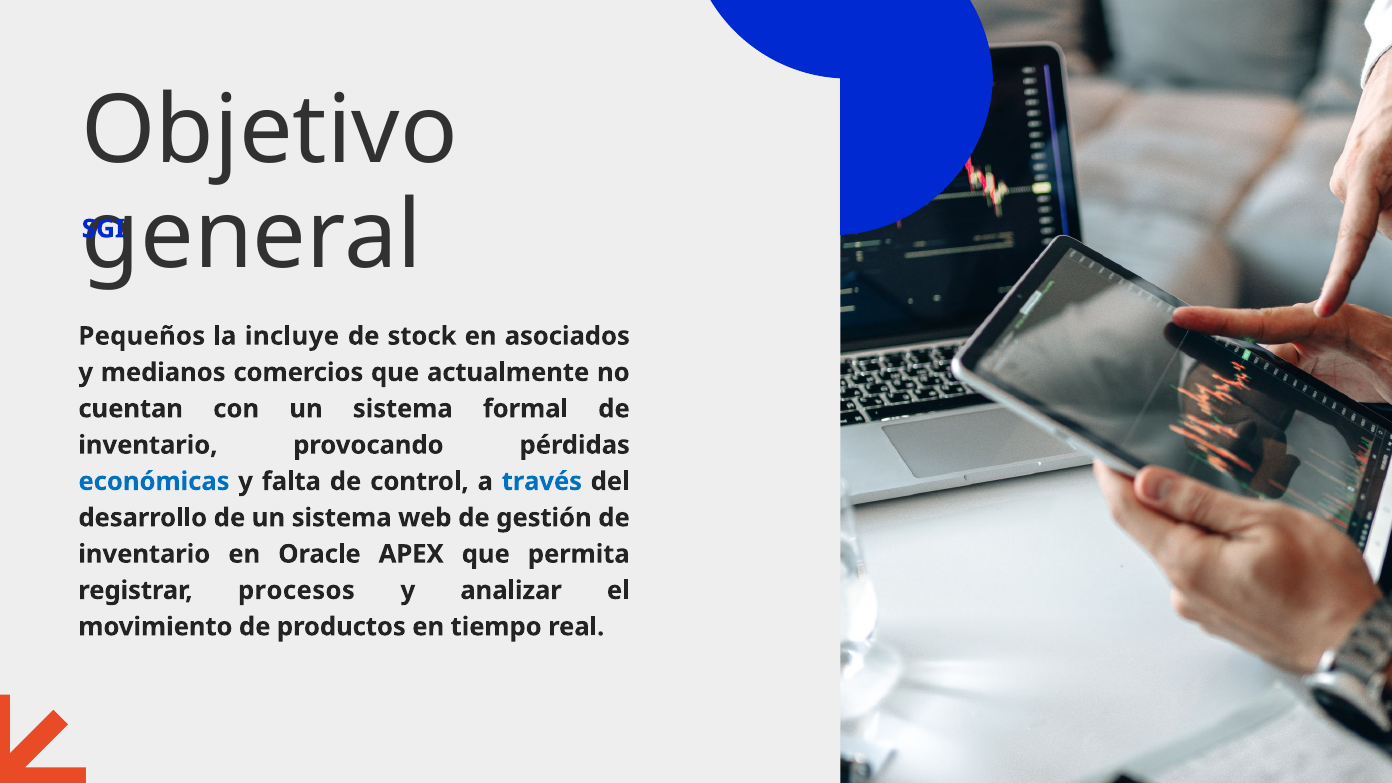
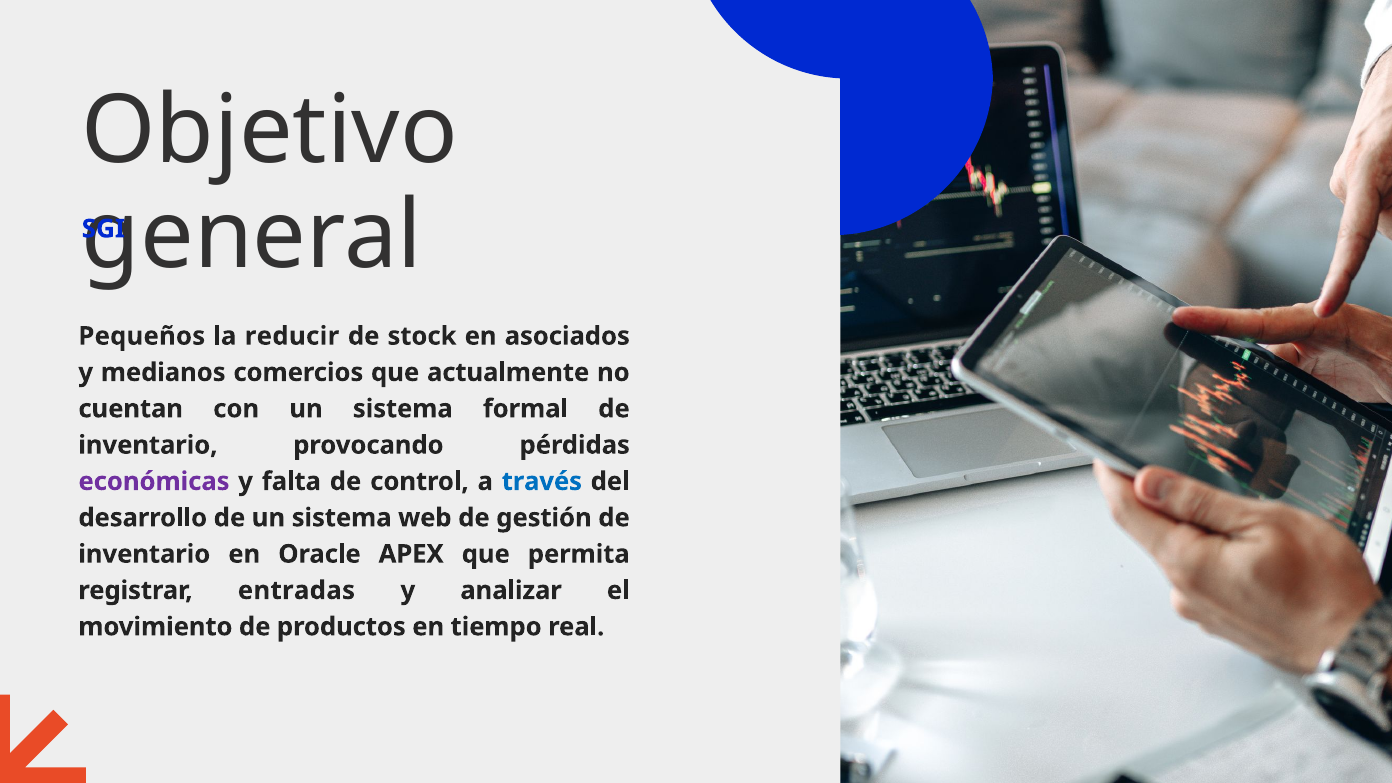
incluye: incluye -> reducir
económicas colour: blue -> purple
procesos: procesos -> entradas
